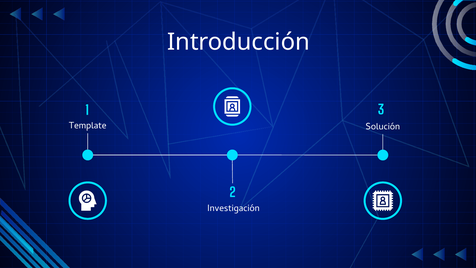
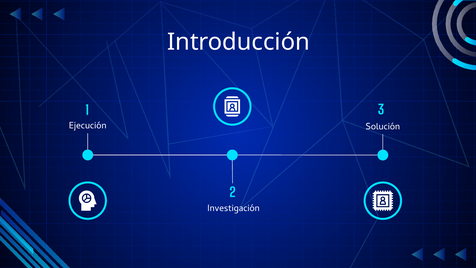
Template: Template -> Ejecución
